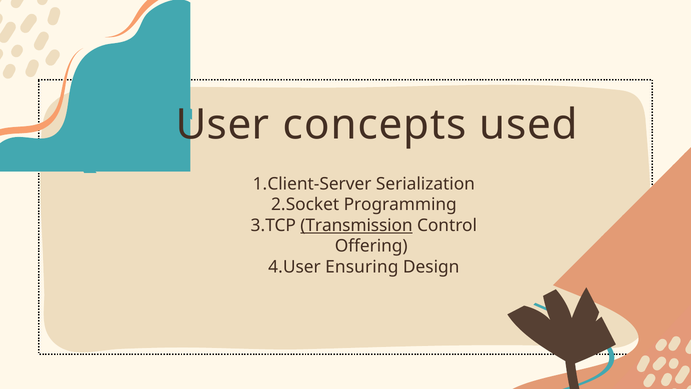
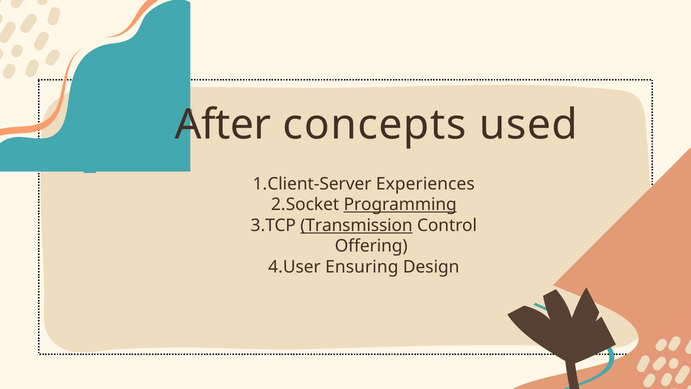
User: User -> After
Serialization: Serialization -> Experiences
Programming underline: none -> present
